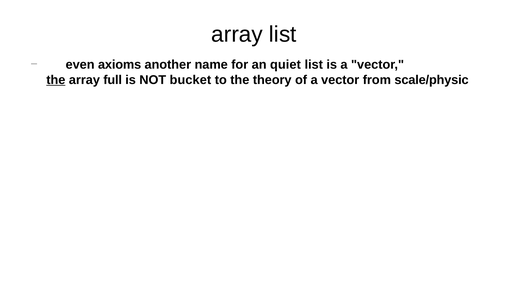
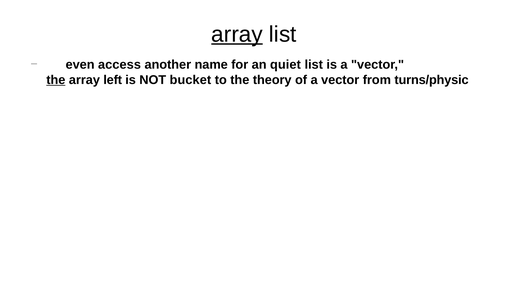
array at (237, 34) underline: none -> present
axioms: axioms -> access
full: full -> left
scale/physic: scale/physic -> turns/physic
